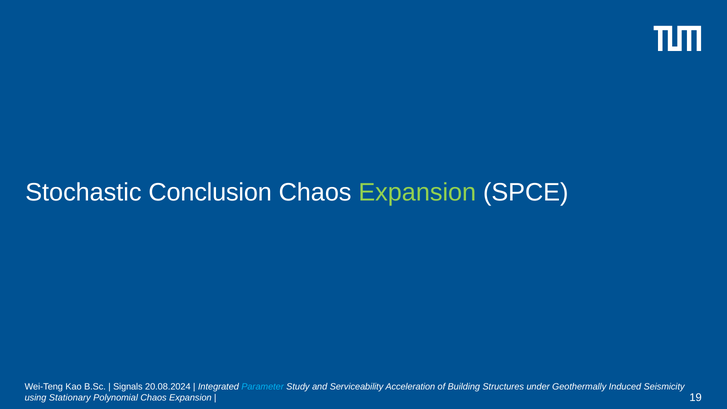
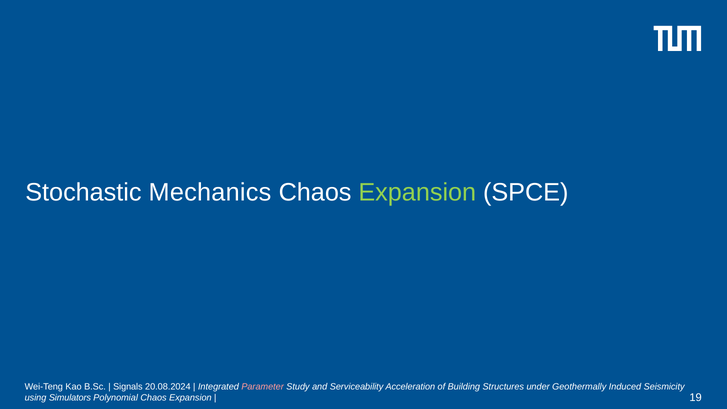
Conclusion: Conclusion -> Mechanics
Parameter colour: light blue -> pink
Stationary: Stationary -> Simulators
